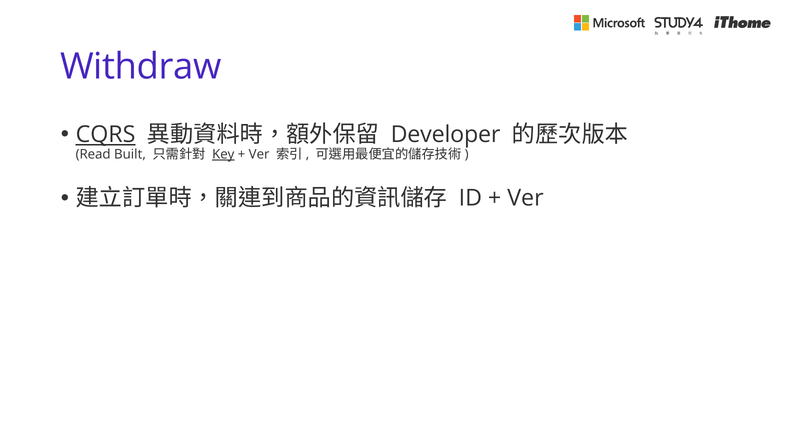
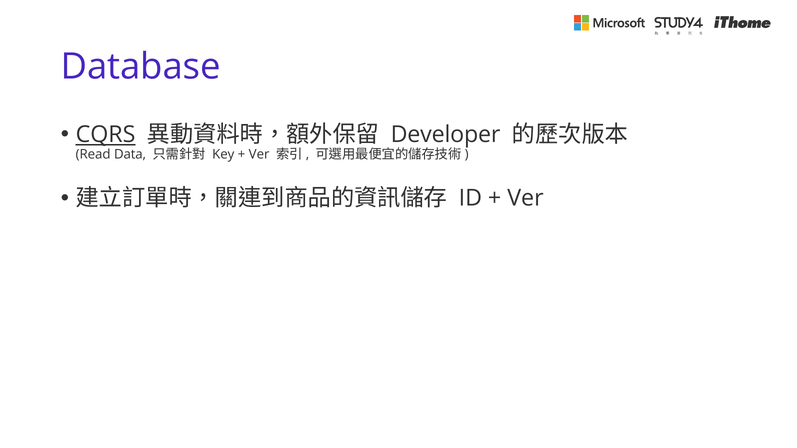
Withdraw: Withdraw -> Database
Built: Built -> Data
Key underline: present -> none
